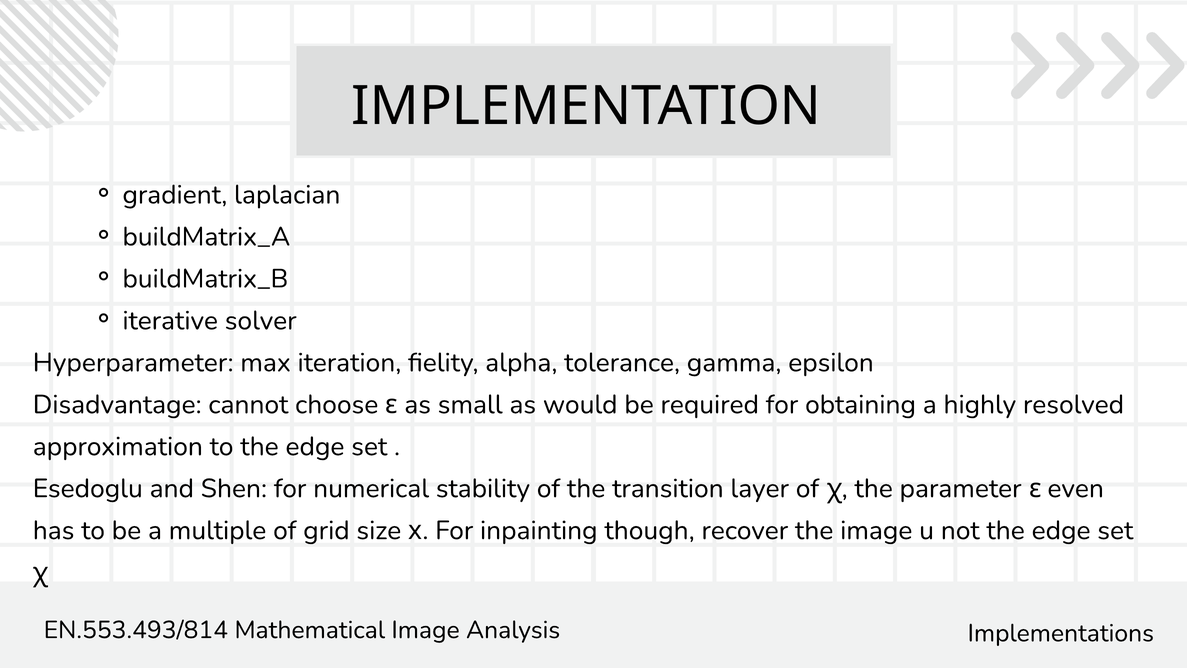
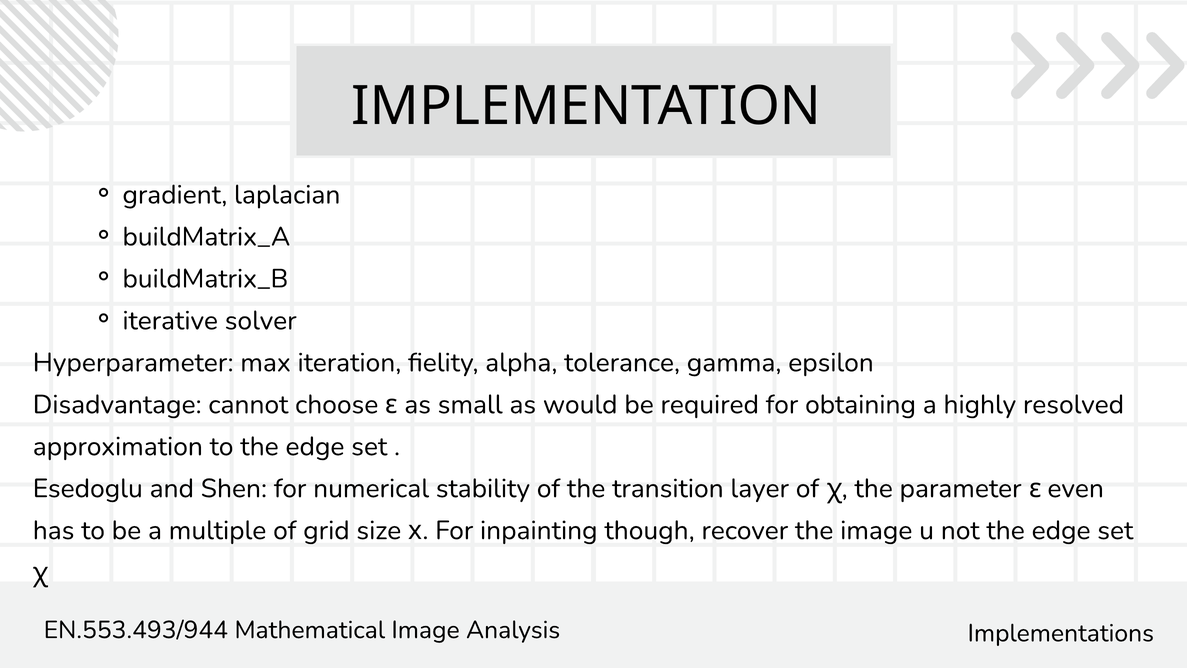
EN.553.493/814: EN.553.493/814 -> EN.553.493/944
